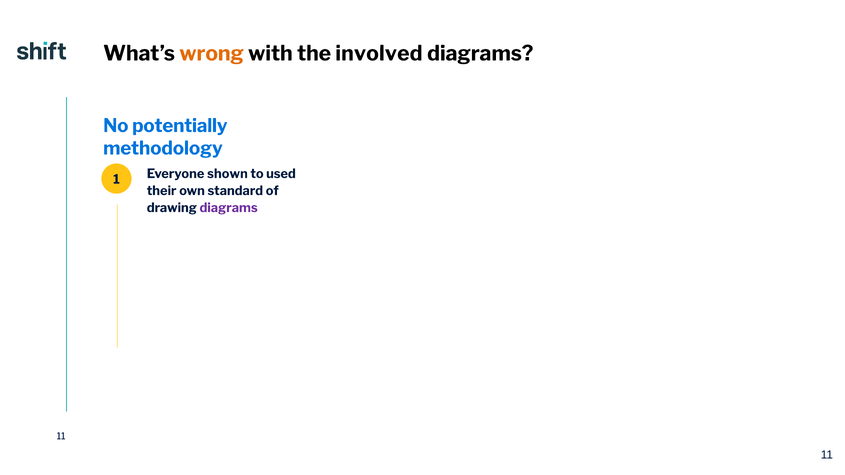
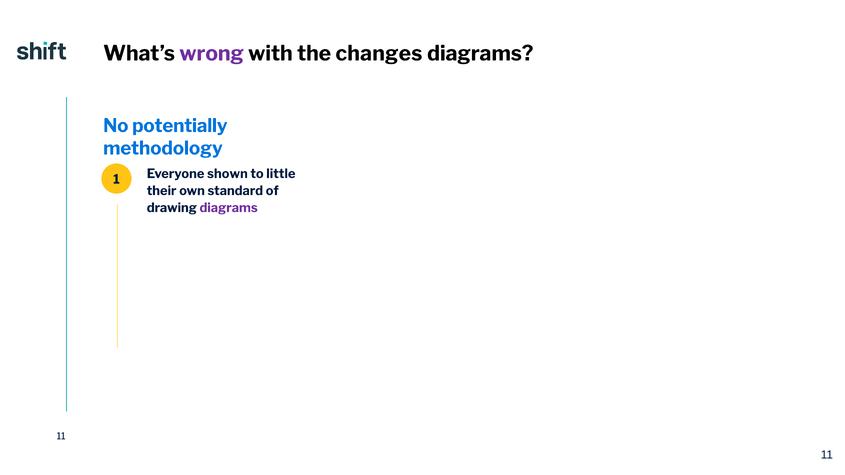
wrong colour: orange -> purple
involved: involved -> changes
used: used -> little
